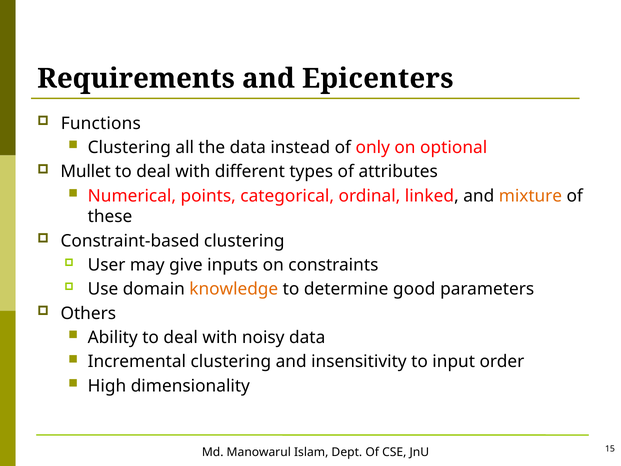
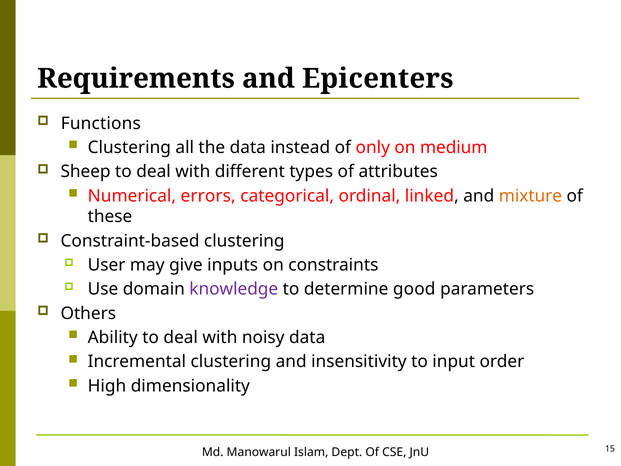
optional: optional -> medium
Mullet: Mullet -> Sheep
points: points -> errors
knowledge colour: orange -> purple
